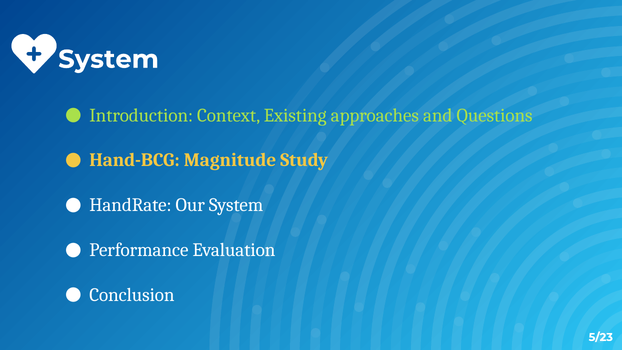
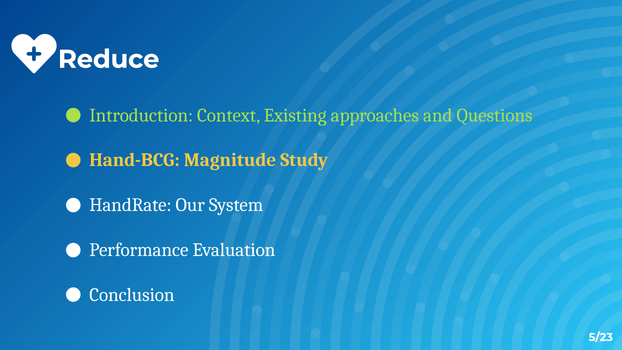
System at (109, 59): System -> Reduce
